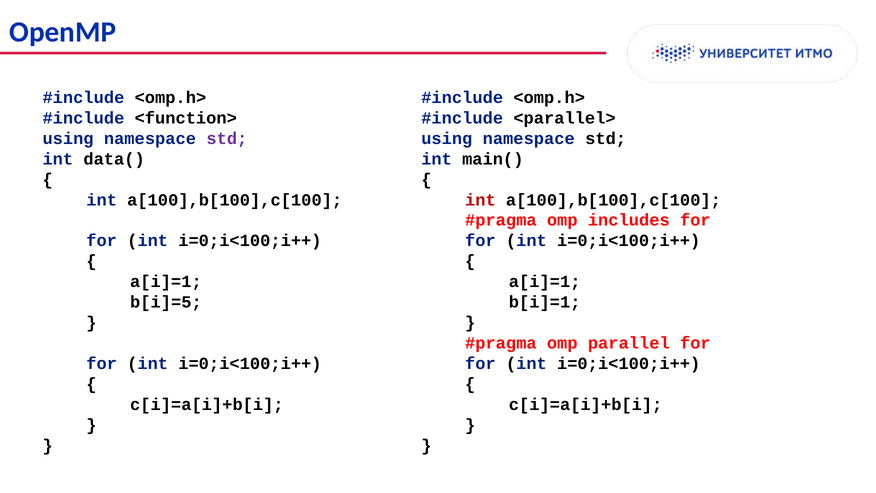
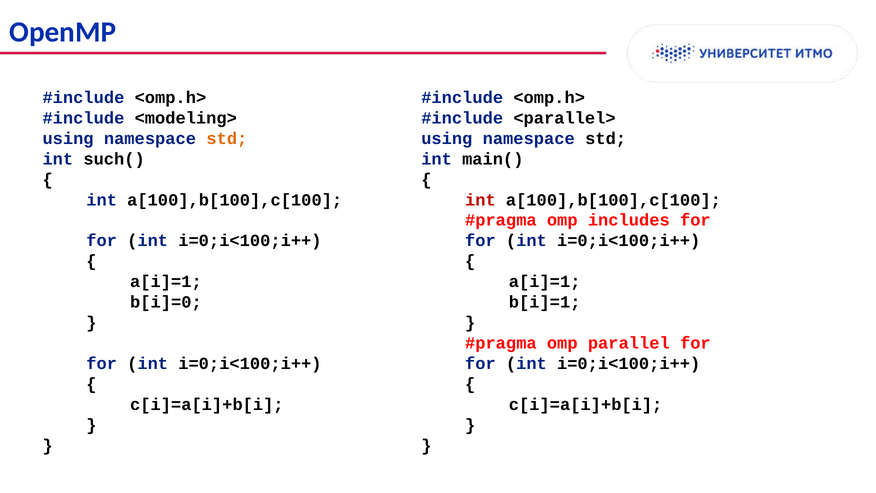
<function>: <function> -> <modeling>
std at (227, 138) colour: purple -> orange
data(: data( -> such(
b[i]=5: b[i]=5 -> b[i]=0
